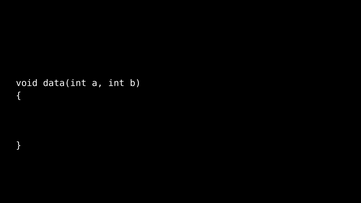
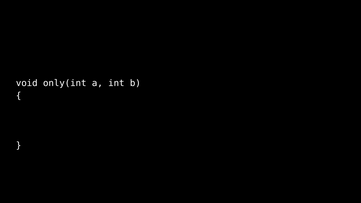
data(int: data(int -> only(int
